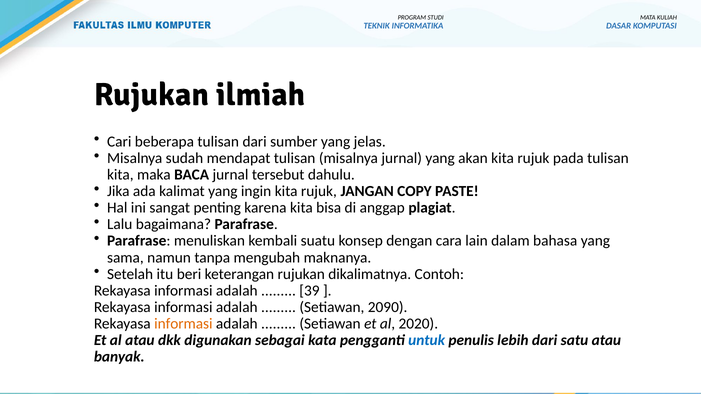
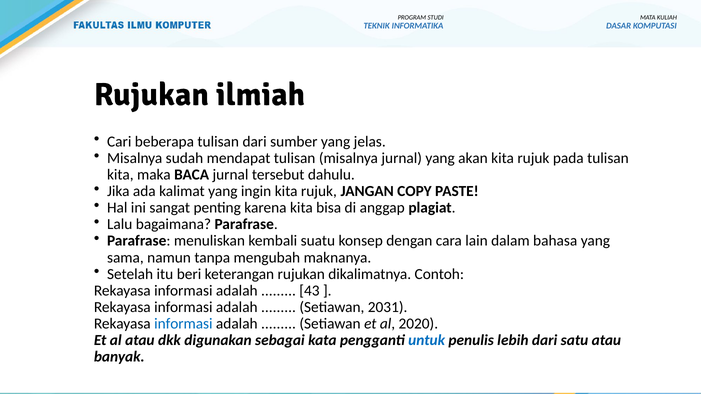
39: 39 -> 43
2090: 2090 -> 2031
informasi at (183, 324) colour: orange -> blue
